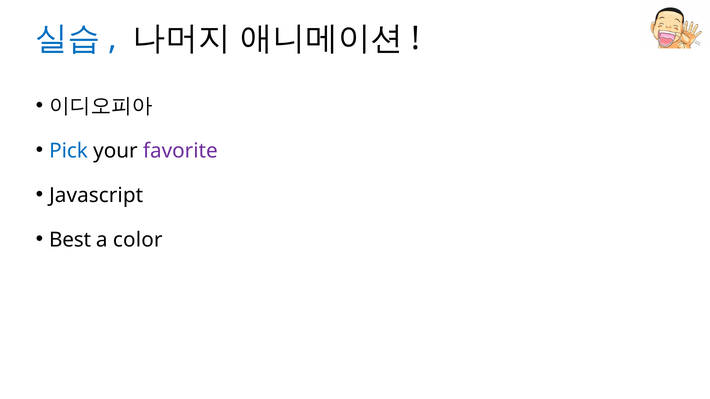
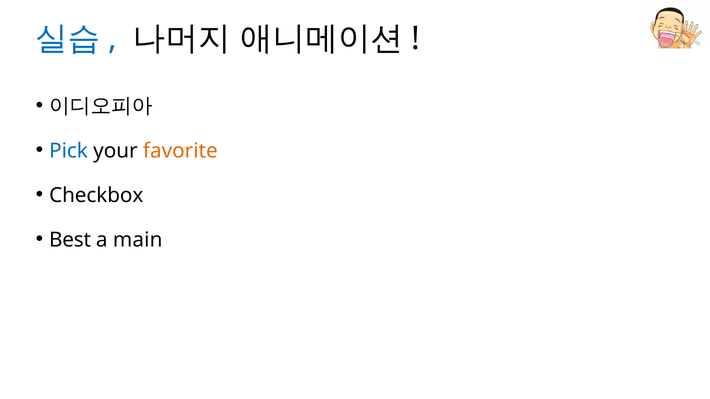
favorite colour: purple -> orange
Javascript: Javascript -> Checkbox
color: color -> main
